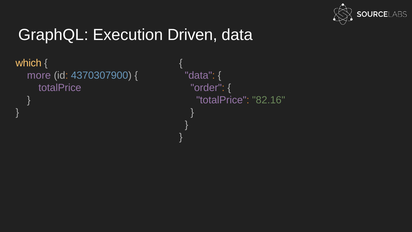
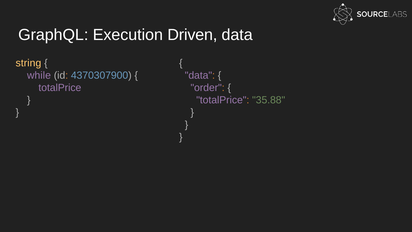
which: which -> string
more: more -> while
82.16: 82.16 -> 35.88
